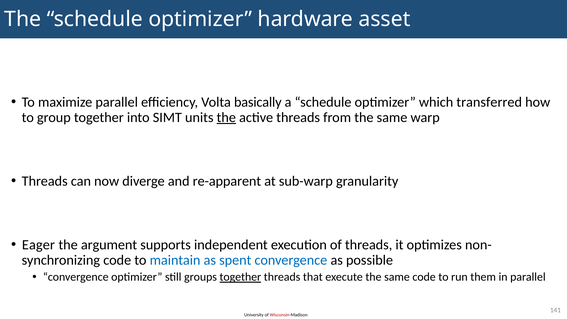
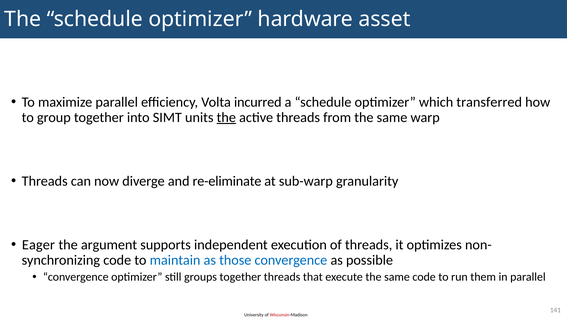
basically: basically -> incurred
re-apparent: re-apparent -> re-eliminate
spent: spent -> those
together at (240, 277) underline: present -> none
